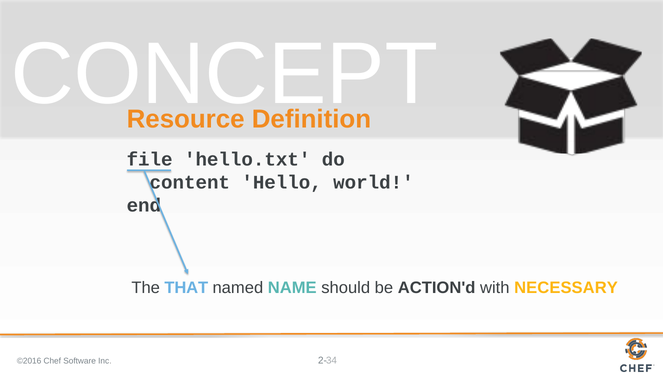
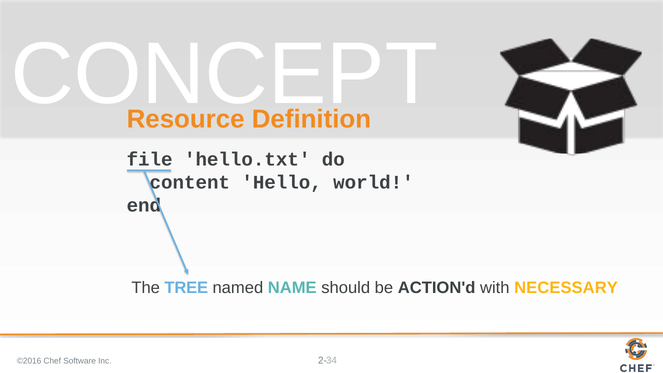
THAT: THAT -> TREE
